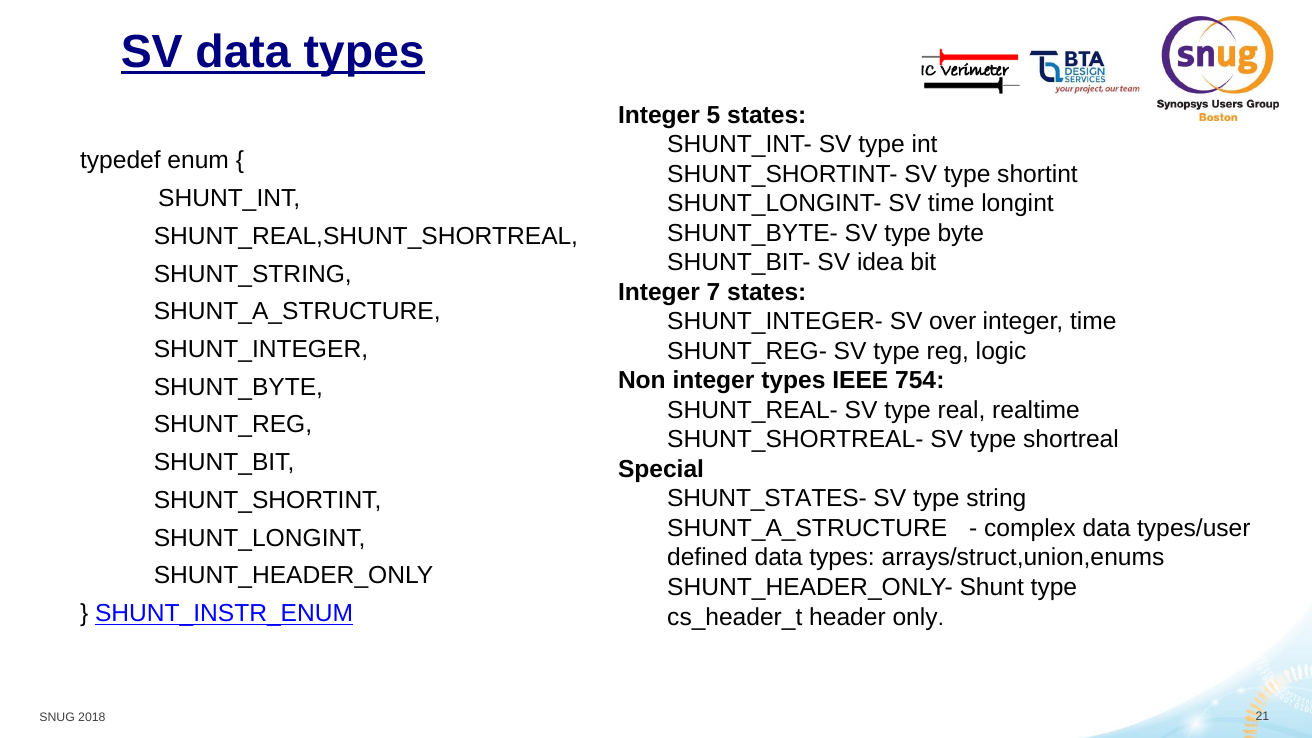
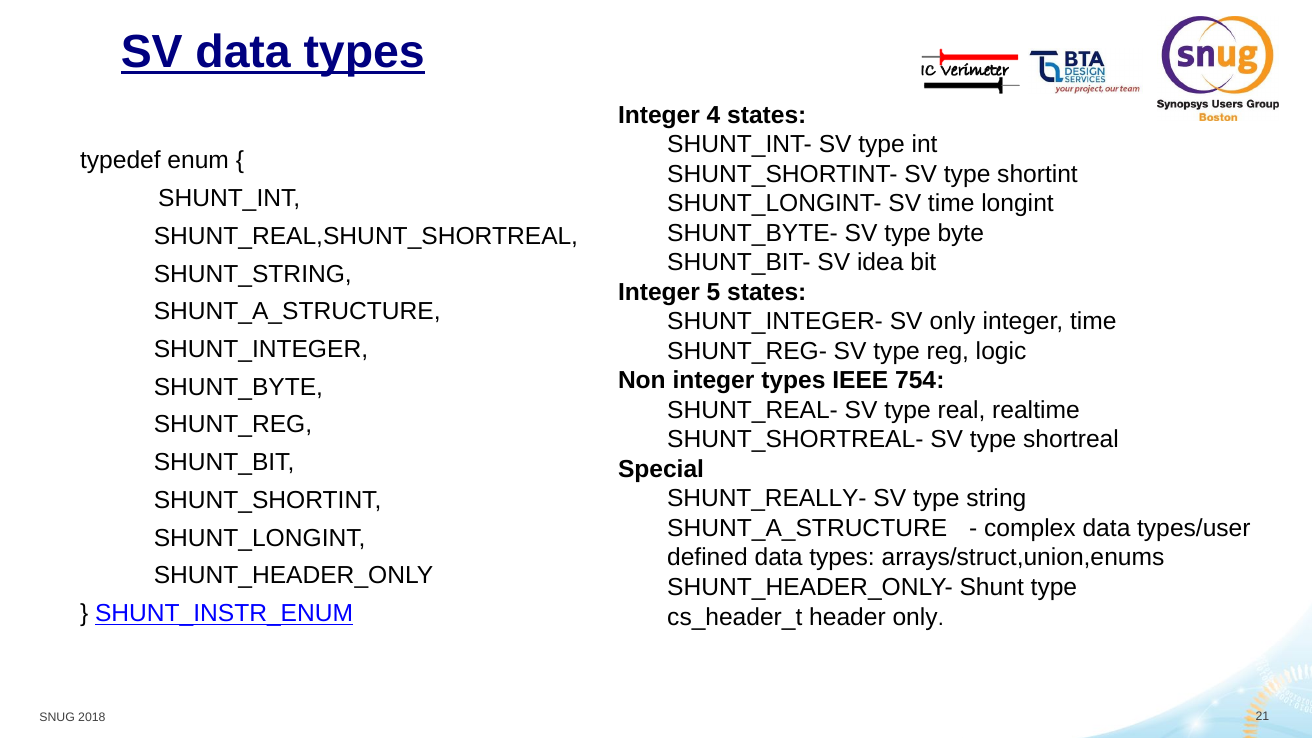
5: 5 -> 4
7: 7 -> 5
SV over: over -> only
SHUNT_STATES-: SHUNT_STATES- -> SHUNT_REALLY-
